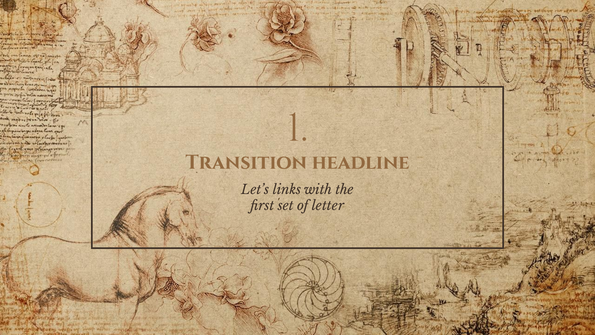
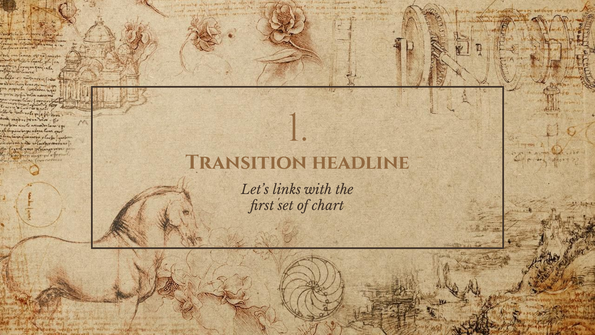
letter: letter -> chart
